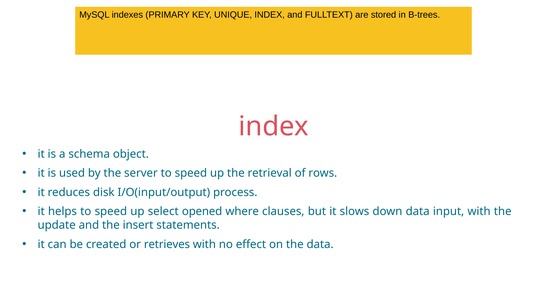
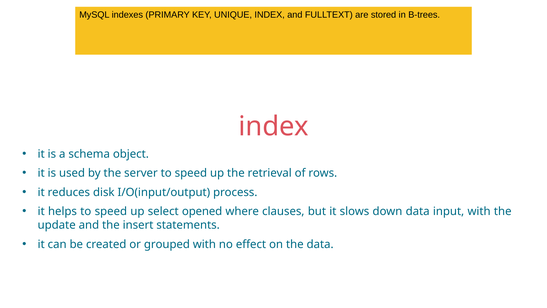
retrieves: retrieves -> grouped
